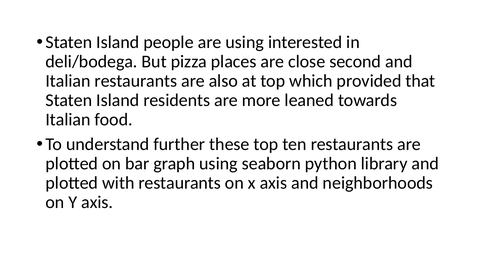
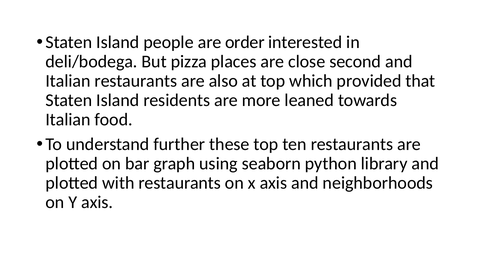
are using: using -> order
